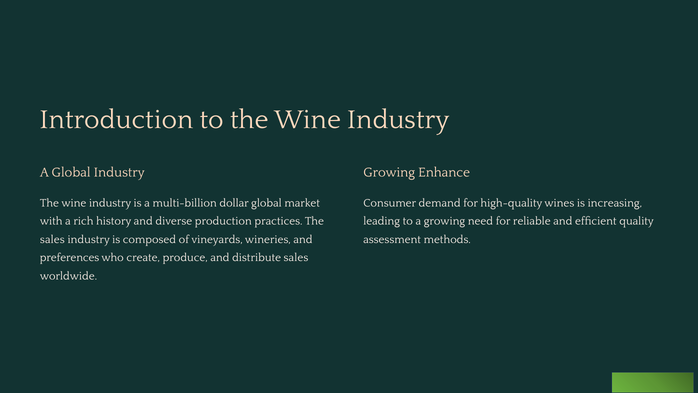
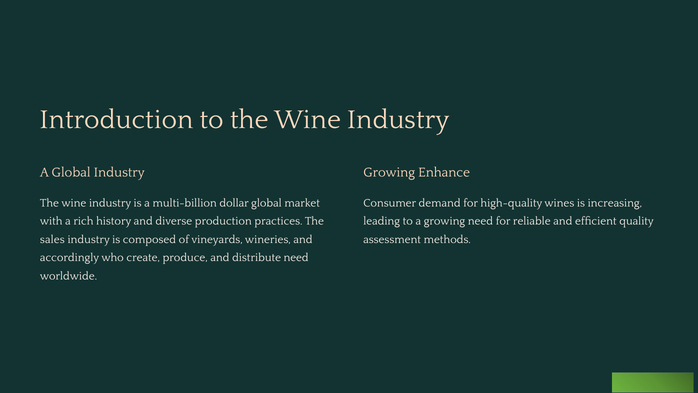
preferences: preferences -> accordingly
distribute sales: sales -> need
